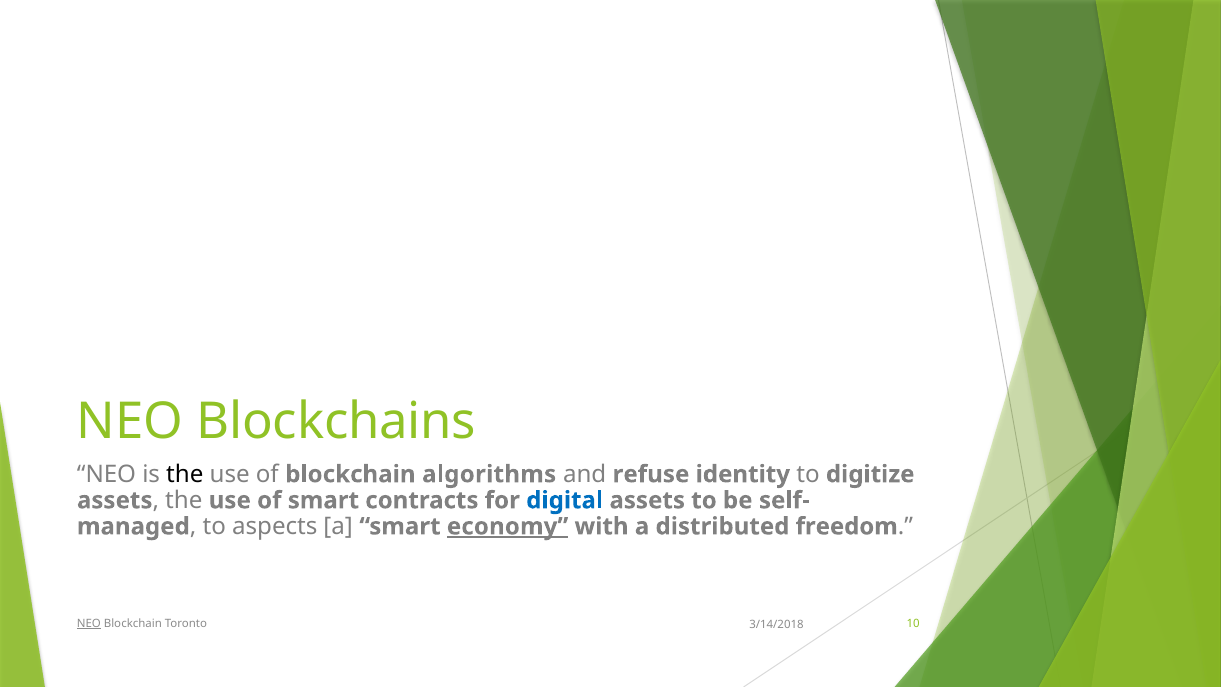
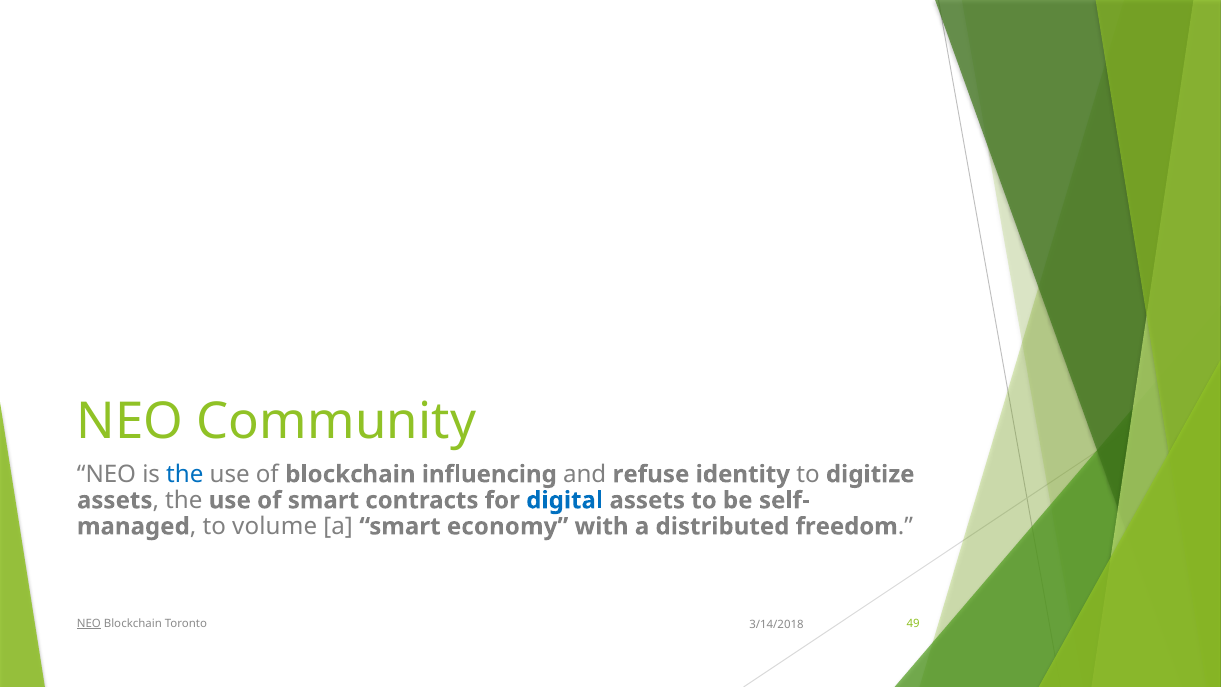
Blockchains: Blockchains -> Community
the at (185, 474) colour: black -> blue
algorithms: algorithms -> influencing
aspects: aspects -> volume
economy underline: present -> none
10: 10 -> 49
